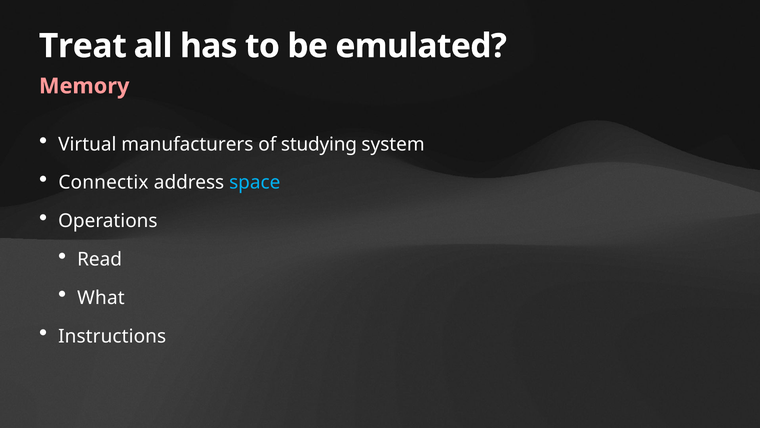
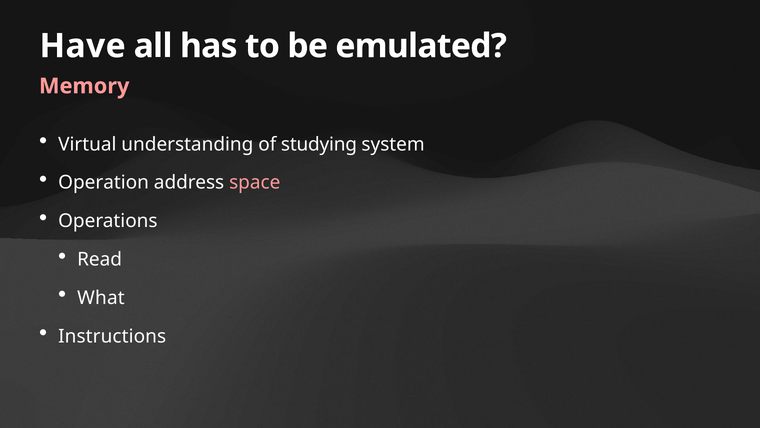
Treat: Treat -> Have
manufacturers: manufacturers -> understanding
Connectix: Connectix -> Operation
space colour: light blue -> pink
